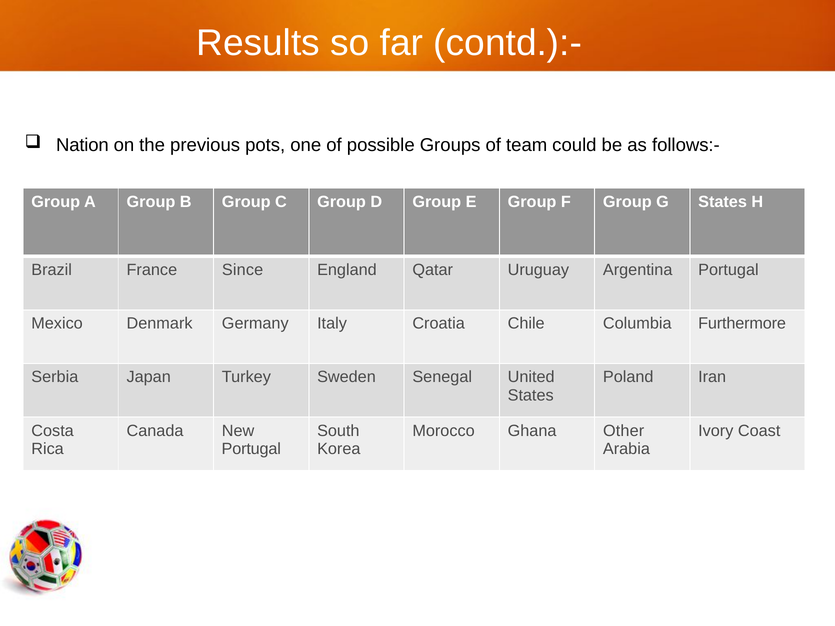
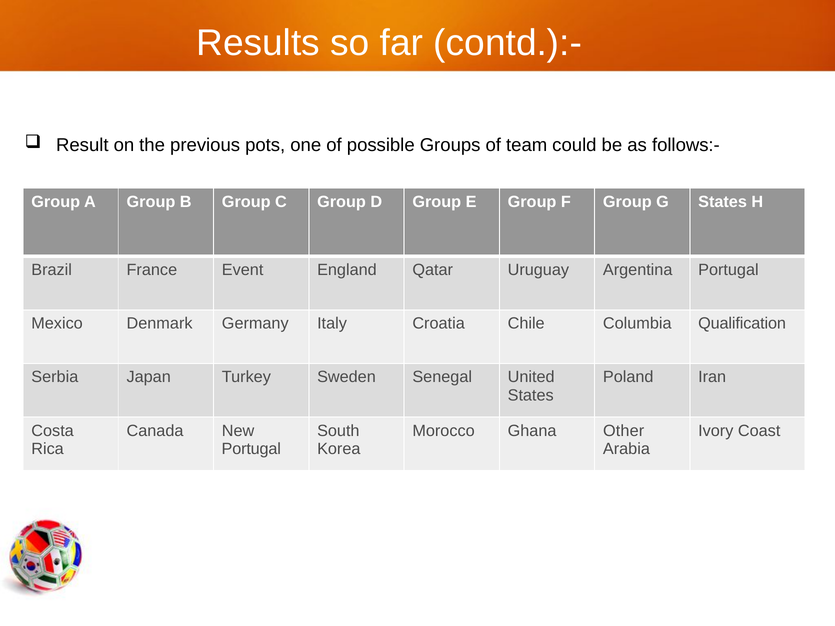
Nation: Nation -> Result
Since: Since -> Event
Furthermore: Furthermore -> Qualification
